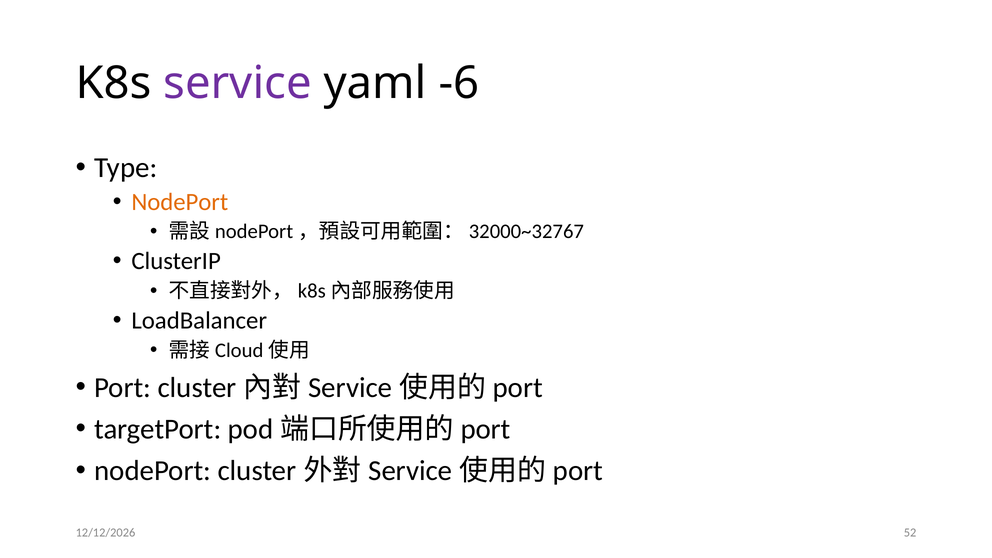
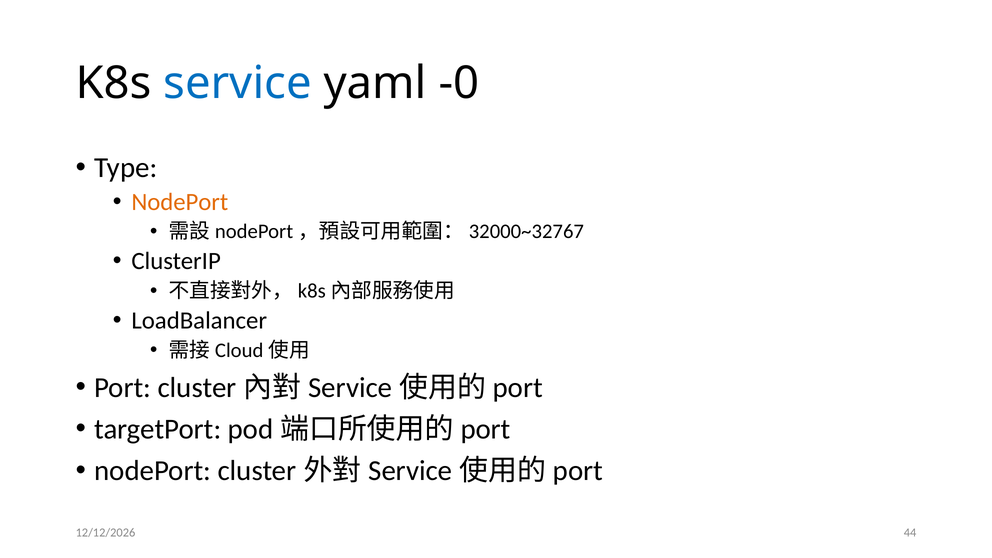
service colour: purple -> blue
-6: -6 -> -0
52: 52 -> 44
